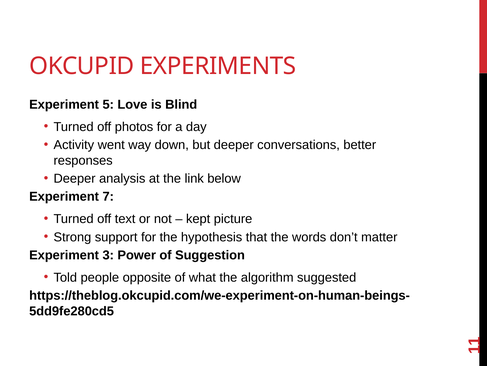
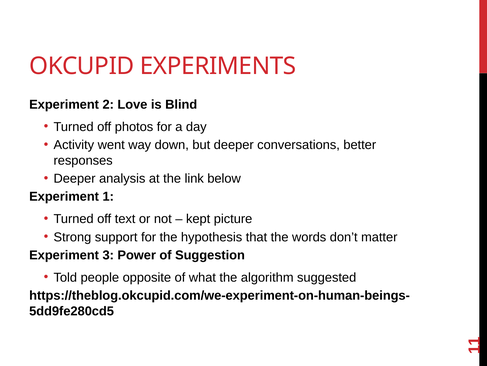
5: 5 -> 2
Experiment 7: 7 -> 1
